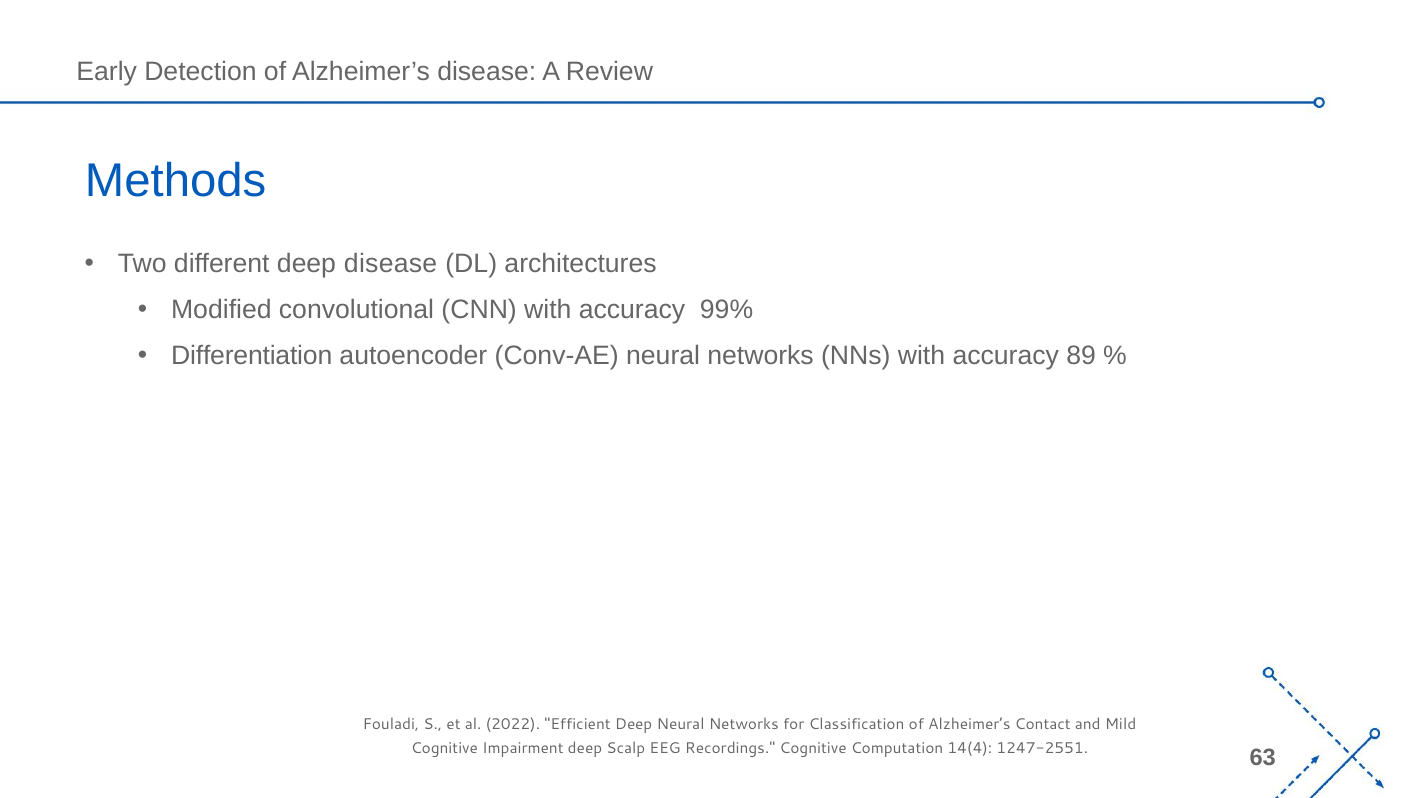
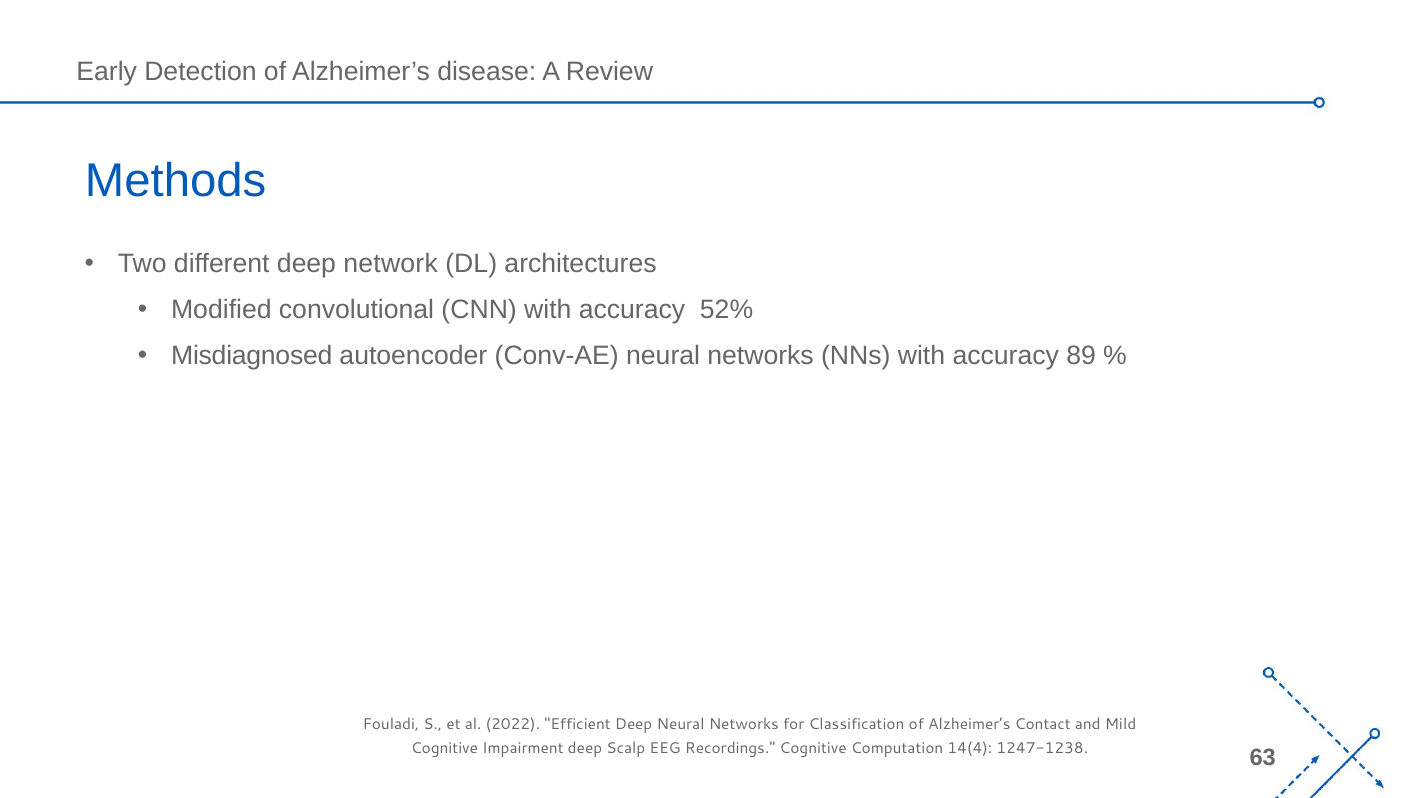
deep disease: disease -> network
99%: 99% -> 52%
Differentiation: Differentiation -> Misdiagnosed
1247-2551: 1247-2551 -> 1247-1238
